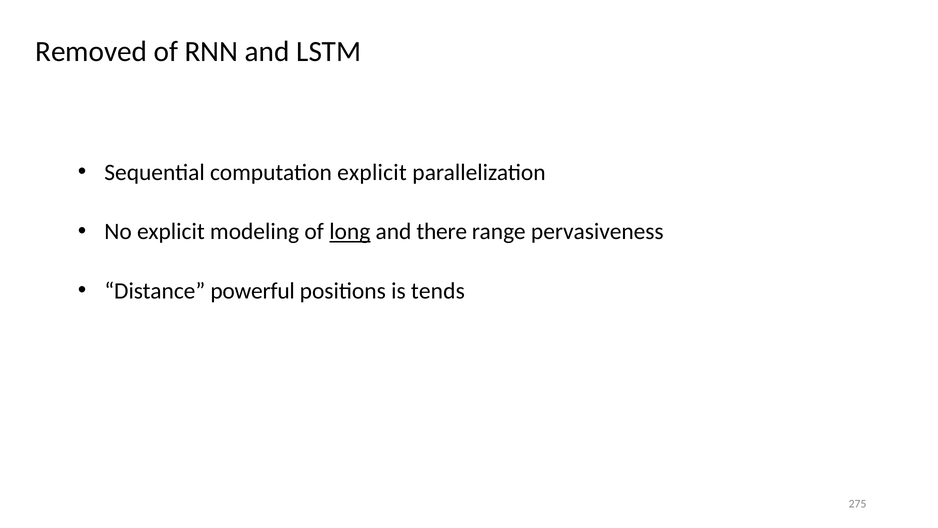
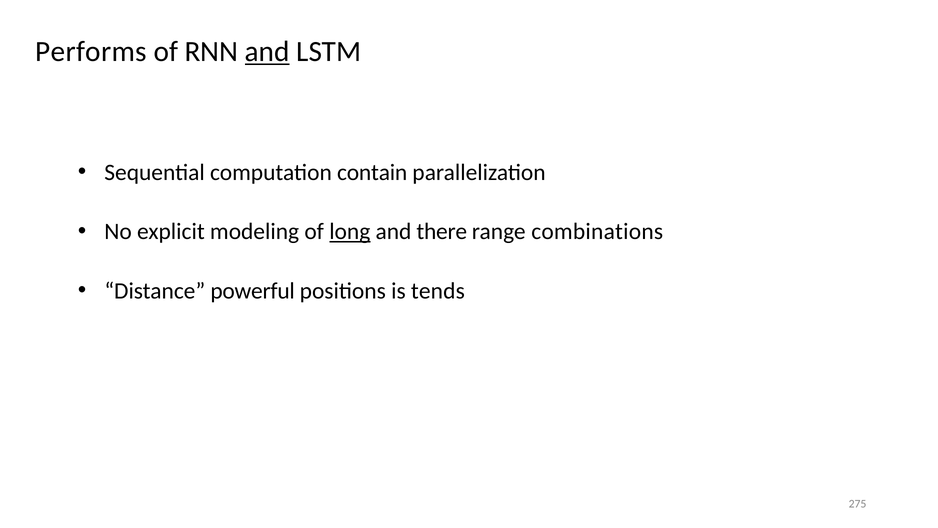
Removed: Removed -> Performs
and at (267, 51) underline: none -> present
computation explicit: explicit -> contain
pervasiveness: pervasiveness -> combinations
